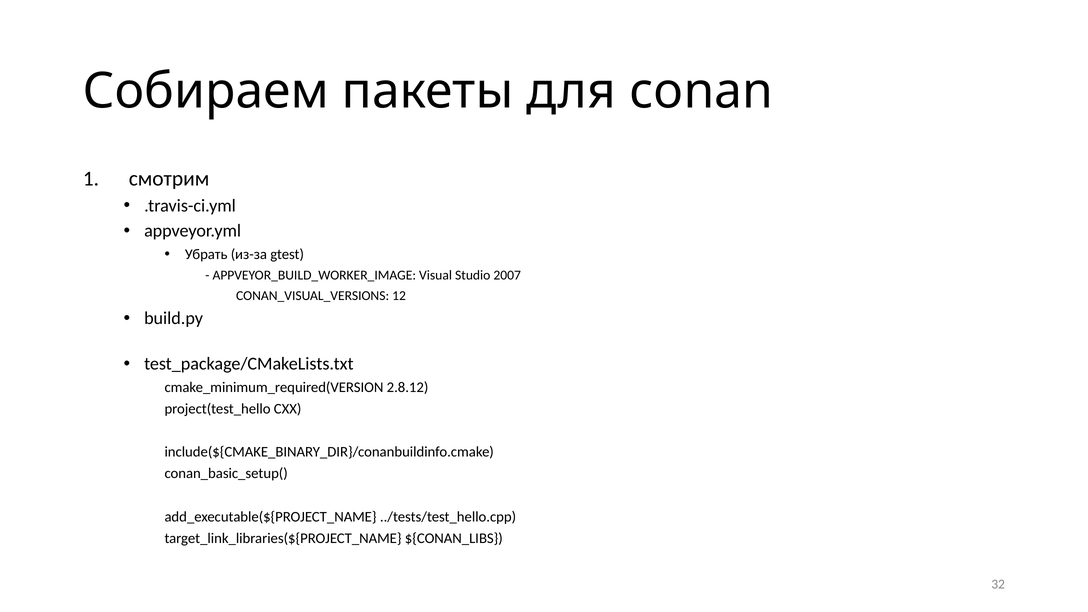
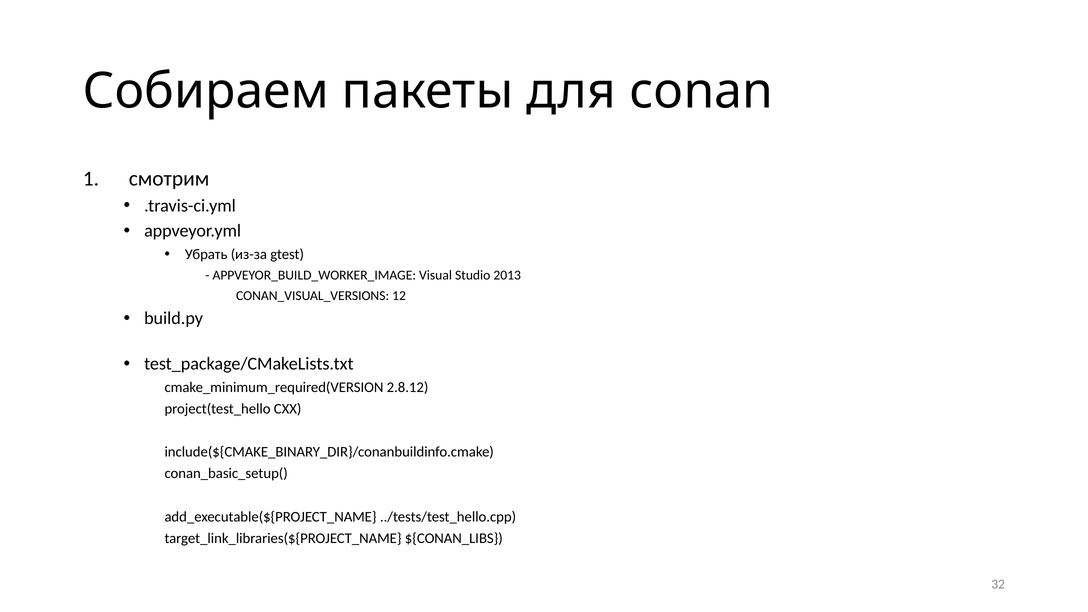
2007: 2007 -> 2013
